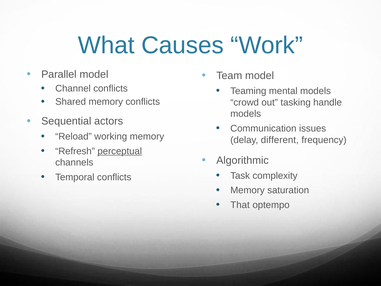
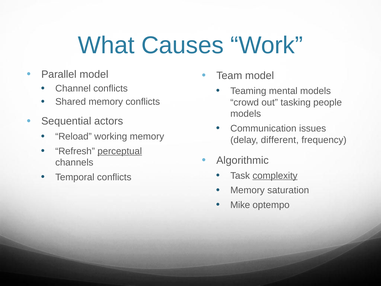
handle: handle -> people
complexity underline: none -> present
That: That -> Mike
